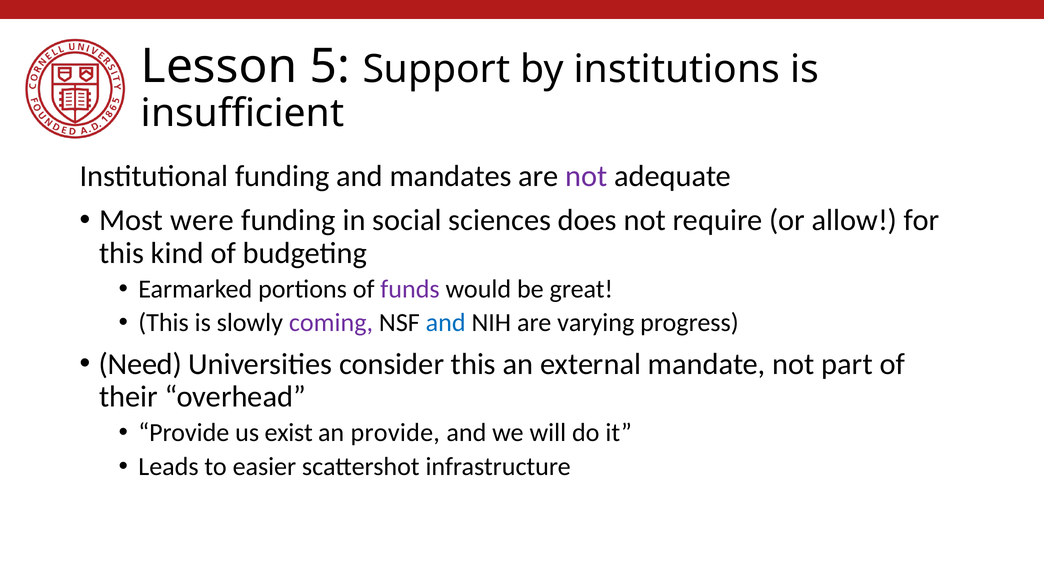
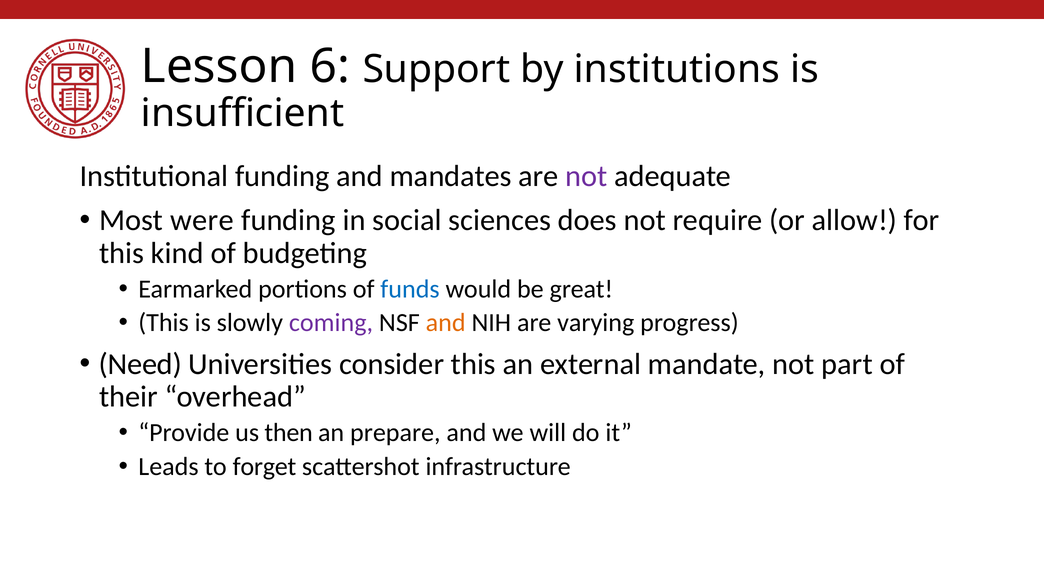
5: 5 -> 6
funds colour: purple -> blue
and at (446, 323) colour: blue -> orange
exist: exist -> then
an provide: provide -> prepare
easier: easier -> forget
